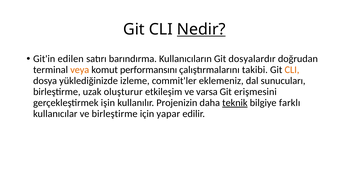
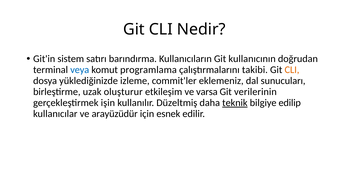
Nedir underline: present -> none
edilen: edilen -> sistem
dosyalardır: dosyalardır -> kullanıcının
veya colour: orange -> blue
performansını: performansını -> programlama
erişmesini: erişmesini -> verilerinin
Projenizin: Projenizin -> Düzeltmiş
farklı: farklı -> edilip
ve birleştirme: birleştirme -> arayüzüdür
yapar: yapar -> esnek
